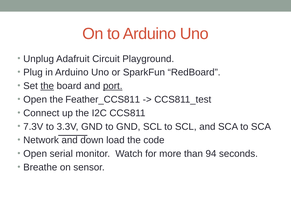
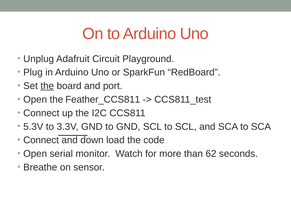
port underline: present -> none
7.3V: 7.3V -> 5.3V
Network at (41, 140): Network -> Connect
94: 94 -> 62
